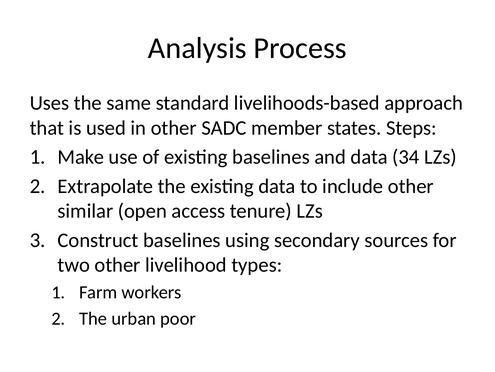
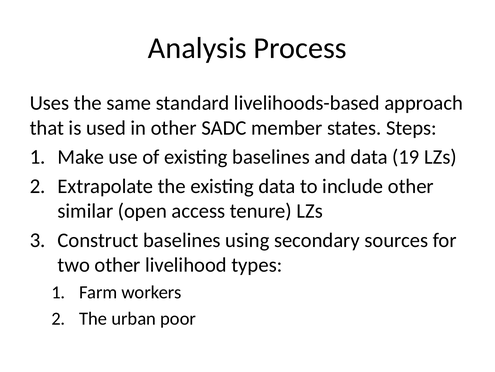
34: 34 -> 19
